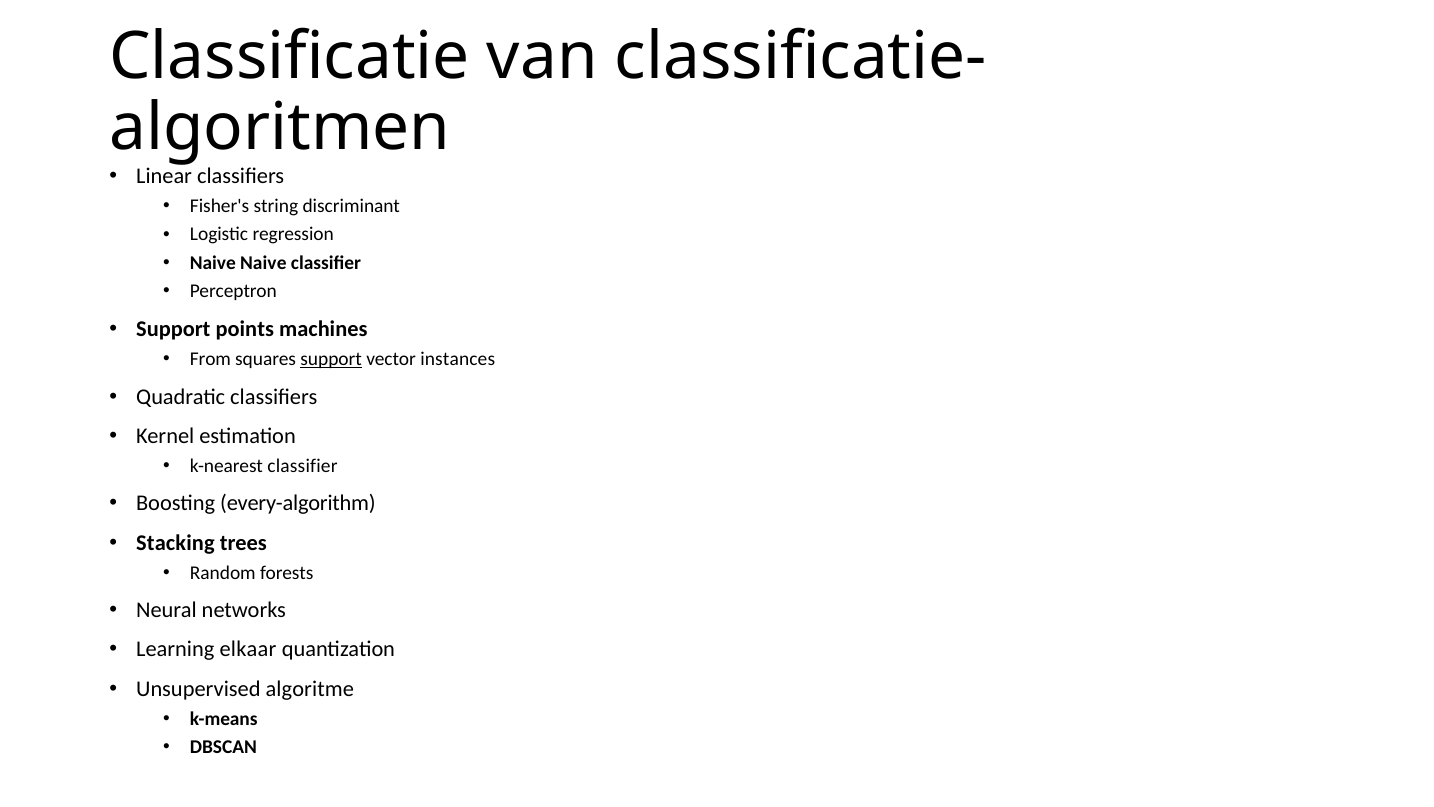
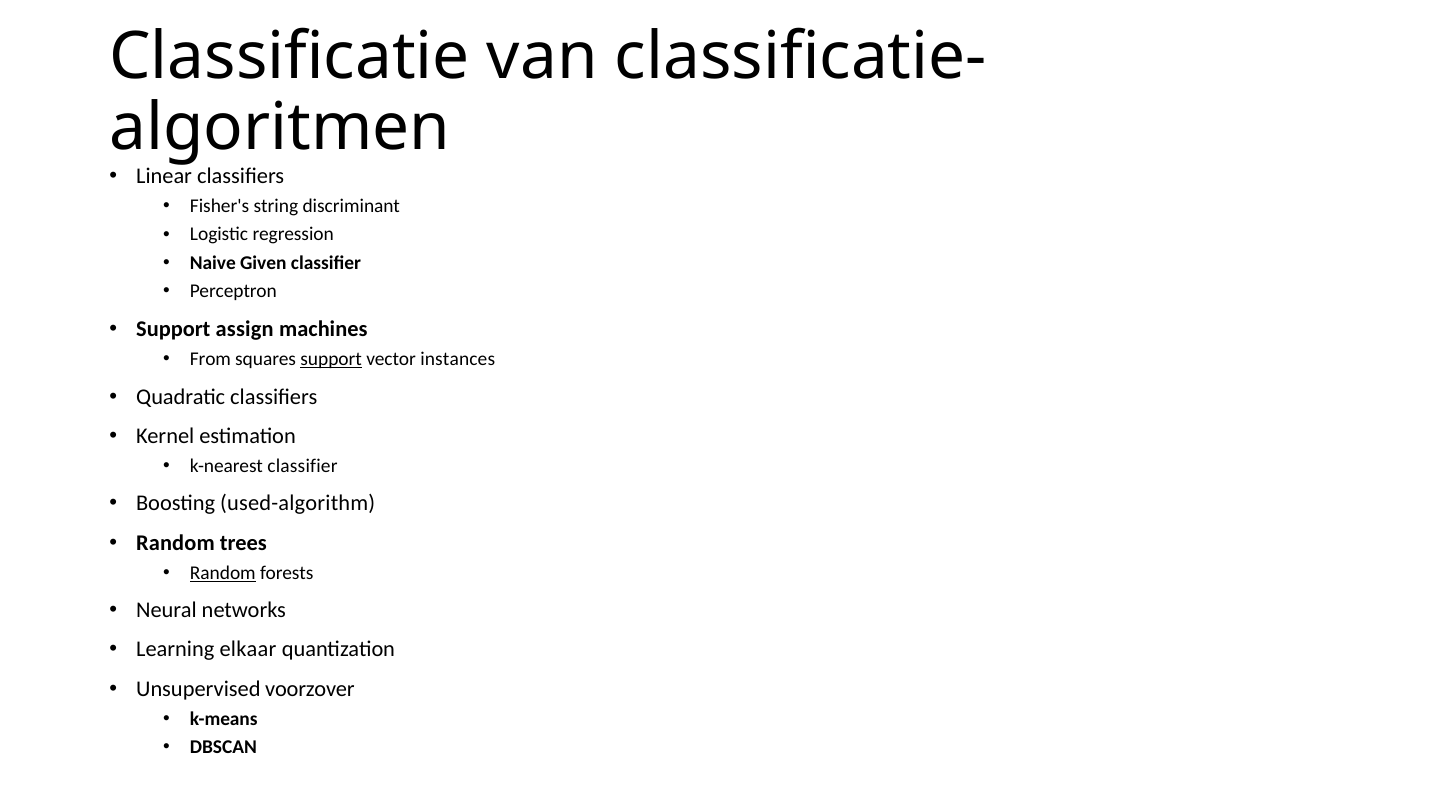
Naive Naive: Naive -> Given
points: points -> assign
every-algorithm: every-algorithm -> used-algorithm
Stacking at (175, 542): Stacking -> Random
Random at (223, 573) underline: none -> present
algoritme: algoritme -> voorzover
